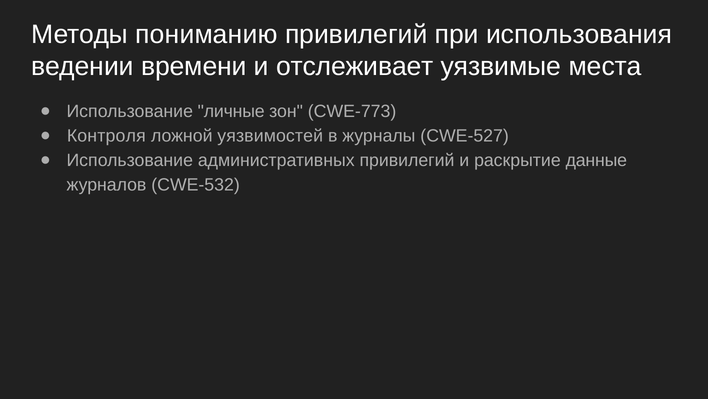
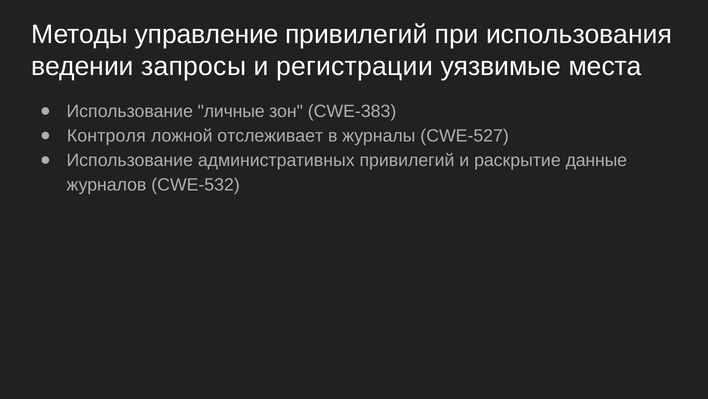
пониманию: пониманию -> управление
времени: времени -> запросы
отслеживает: отслеживает -> регистрации
CWE-773: CWE-773 -> CWE-383
уязвимостей: уязвимостей -> отслеживает
